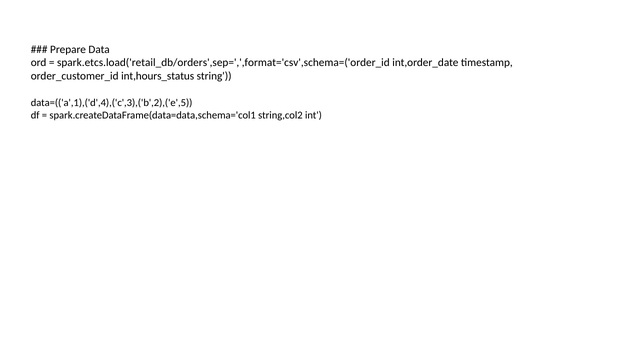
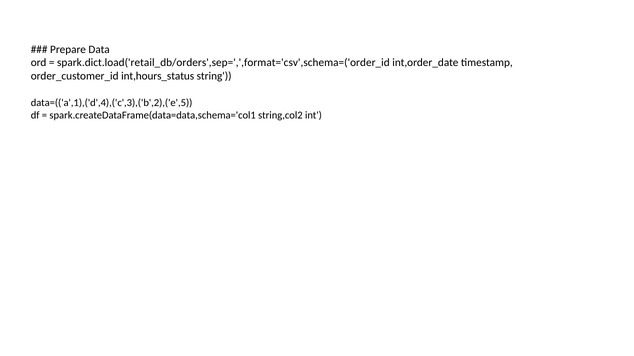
spark.etcs.load('retail_db/orders',sep=',',format='csv',schema=('order_id: spark.etcs.load('retail_db/orders',sep=',',format='csv',schema=('order_id -> spark.dict.load('retail_db/orders',sep=',',format='csv',schema=('order_id
